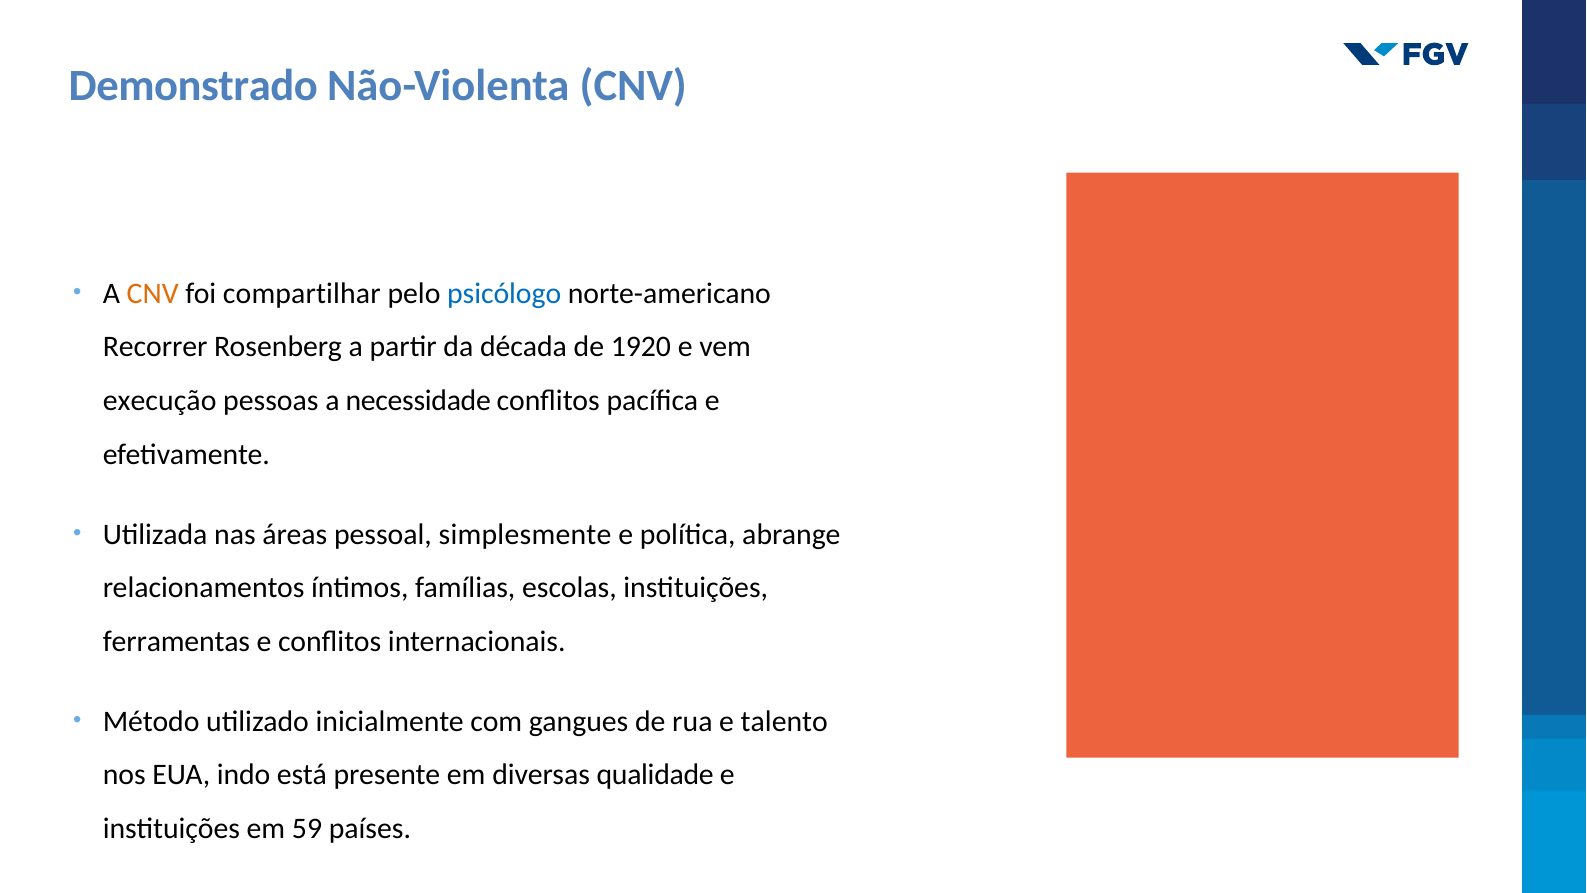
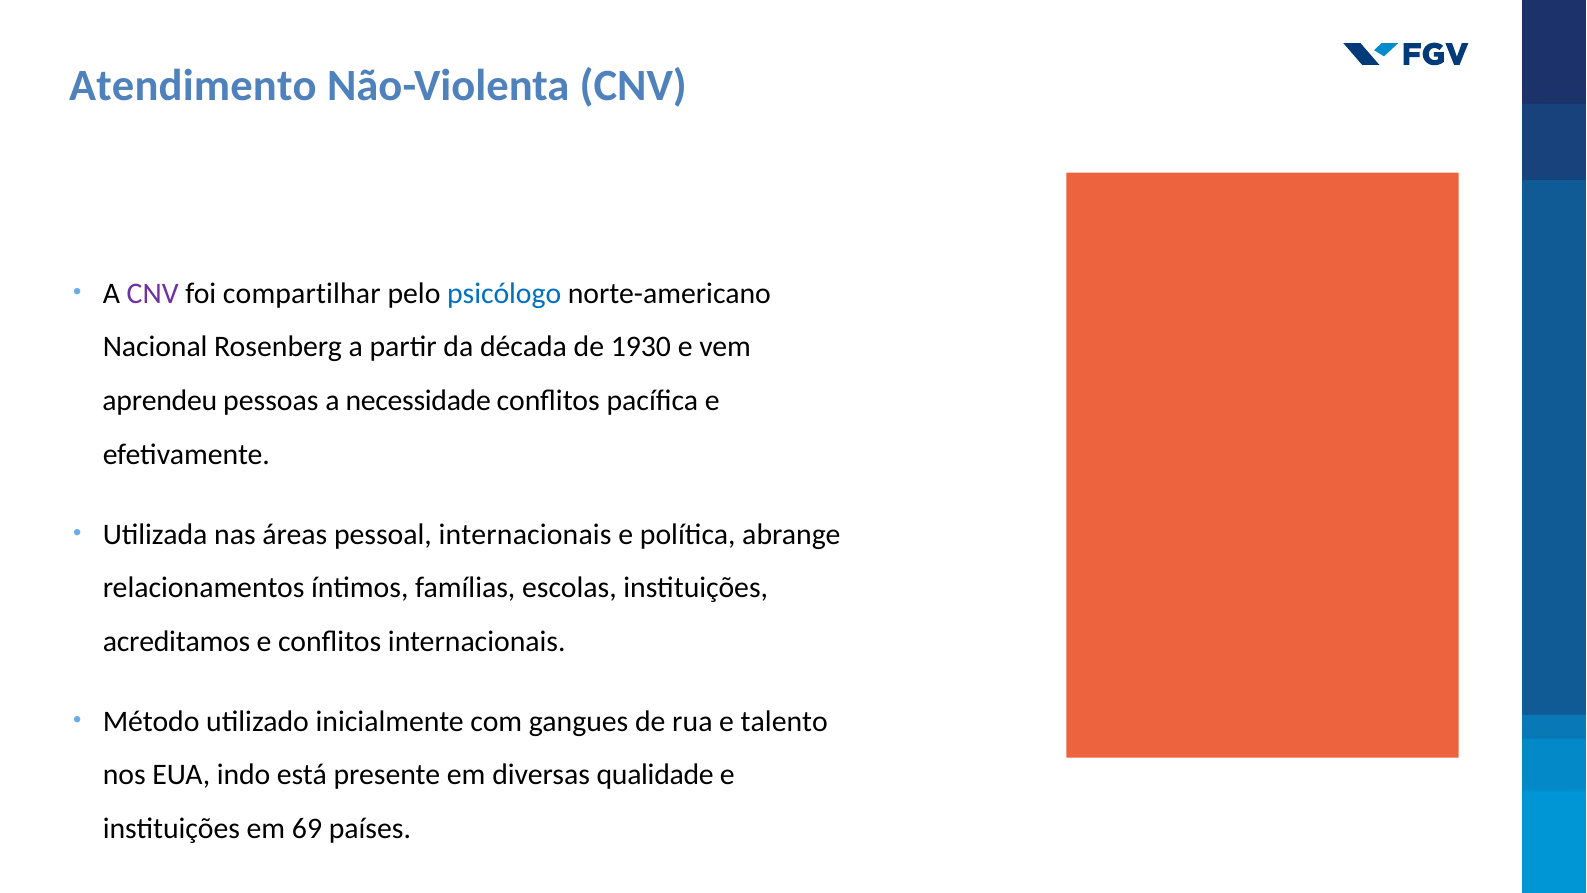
Demonstrado: Demonstrado -> Atendimento
CNV at (153, 293) colour: orange -> purple
Recorrer: Recorrer -> Nacional
1920: 1920 -> 1930
execução: execução -> aprendeu
pessoal simplesmente: simplesmente -> internacionais
ferramentas: ferramentas -> acreditamos
59: 59 -> 69
